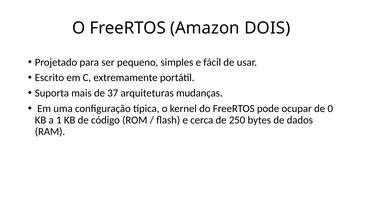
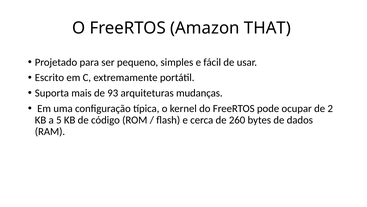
DOIS: DOIS -> THAT
37: 37 -> 93
0: 0 -> 2
1: 1 -> 5
250: 250 -> 260
